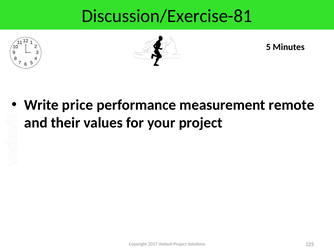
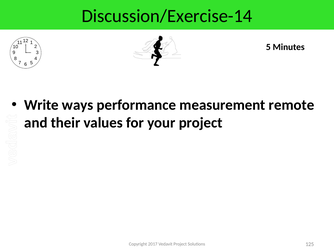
Discussion/Exercise-81: Discussion/Exercise-81 -> Discussion/Exercise-14
price: price -> ways
